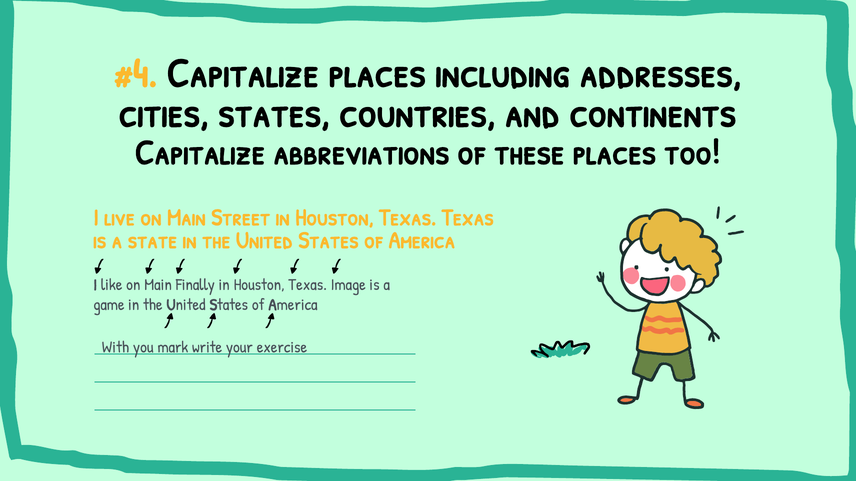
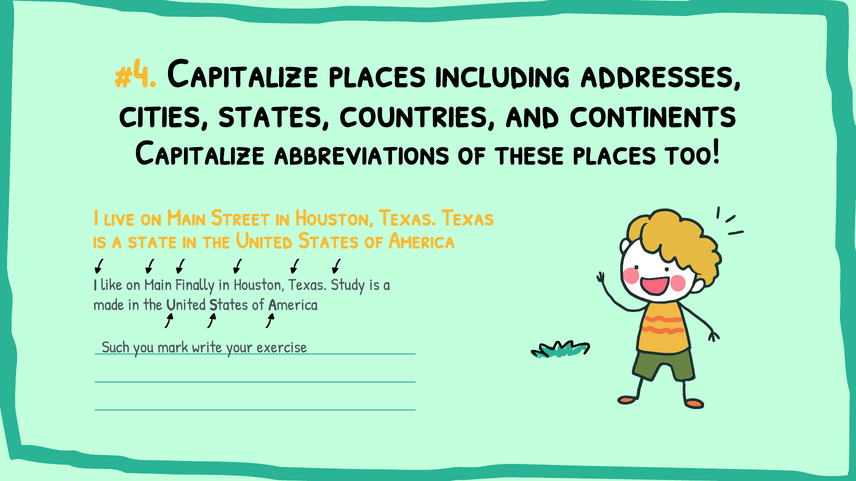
Image: Image -> Study
game: game -> made
With: With -> Such
